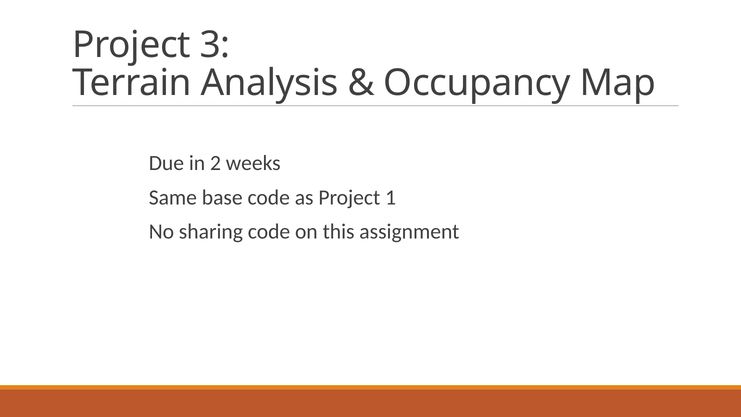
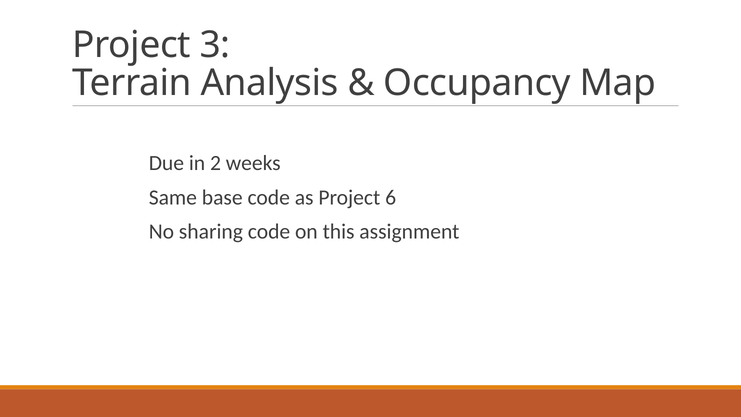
1: 1 -> 6
